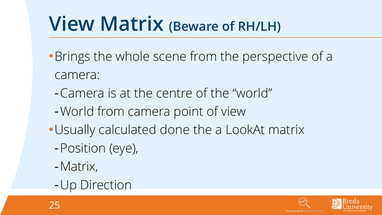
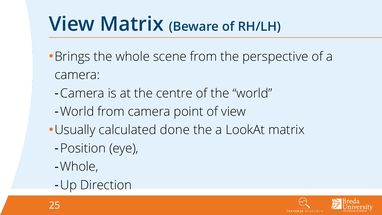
Matrix at (79, 167): Matrix -> Whole
